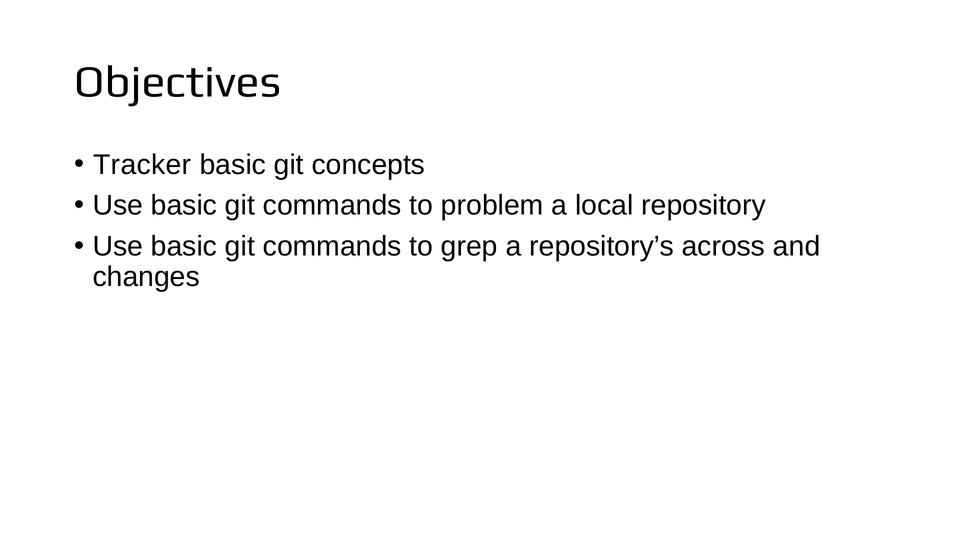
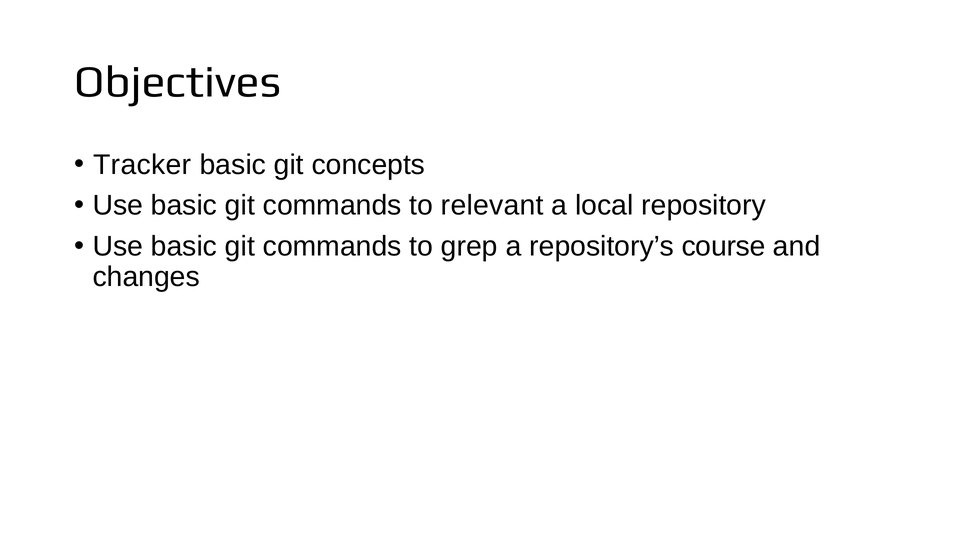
problem: problem -> relevant
across: across -> course
